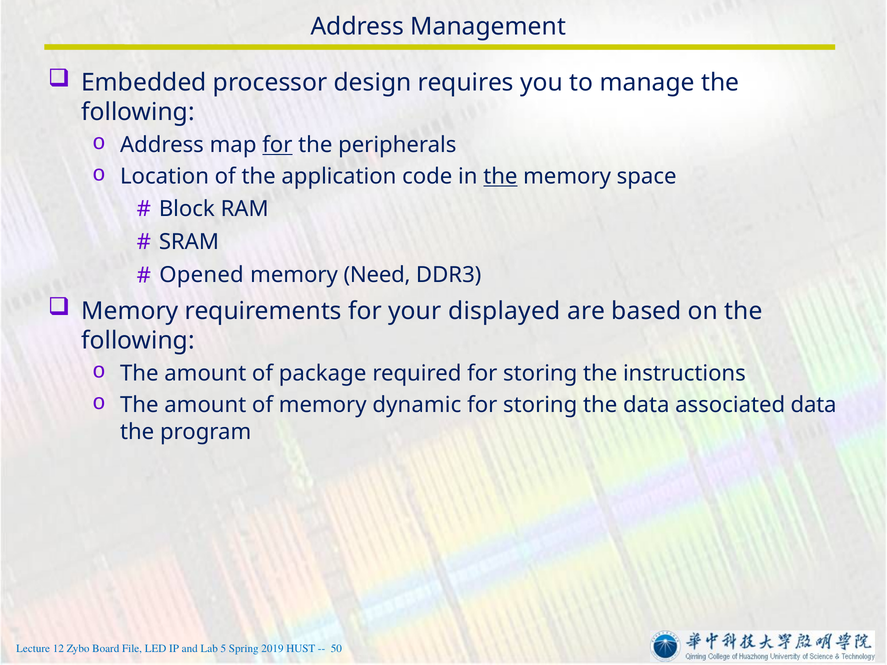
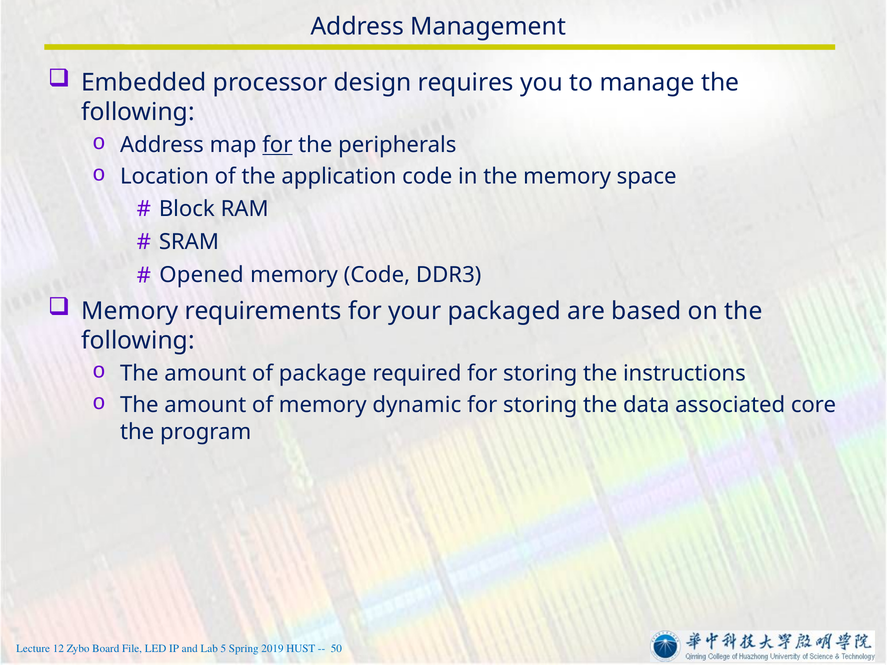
the at (500, 177) underline: present -> none
memory Need: Need -> Code
displayed: displayed -> packaged
associated data: data -> core
